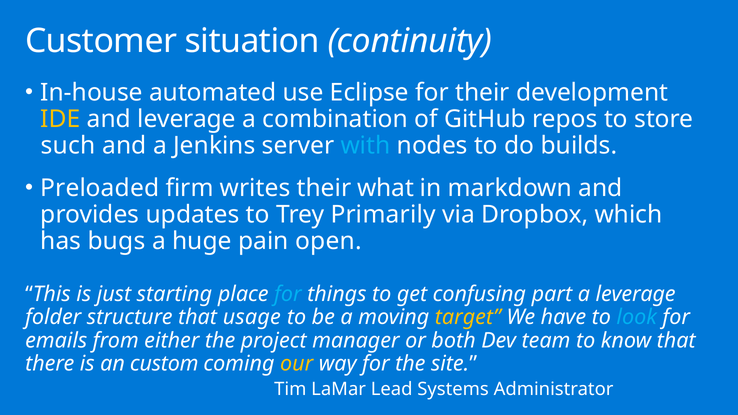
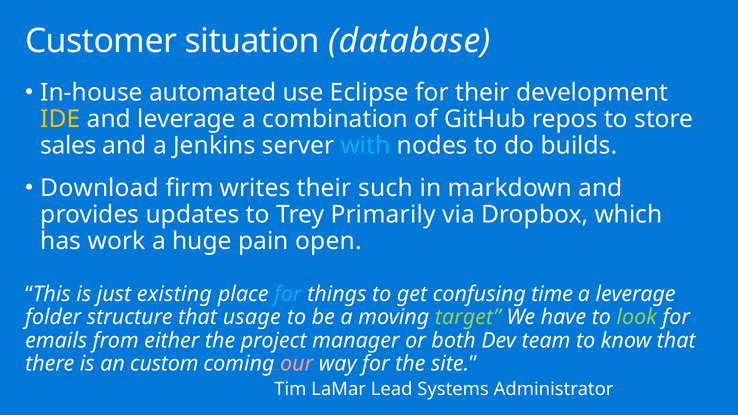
continuity: continuity -> database
such: such -> sales
Preloaded: Preloaded -> Download
what: what -> such
bugs: bugs -> work
starting: starting -> existing
part: part -> time
target colour: yellow -> light green
look colour: light blue -> light green
our colour: yellow -> pink
